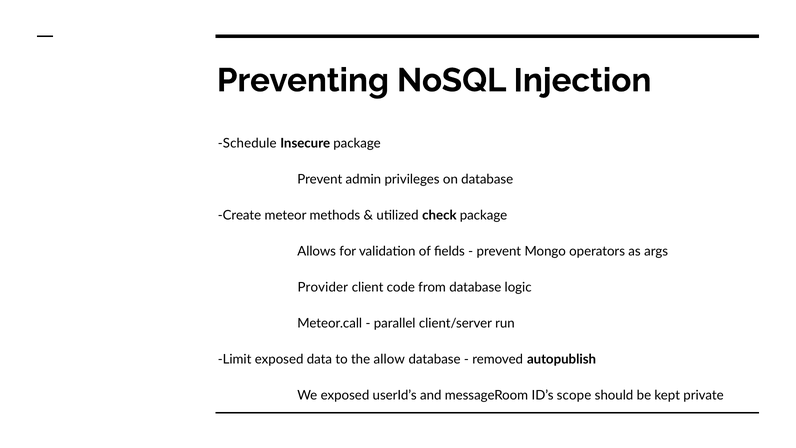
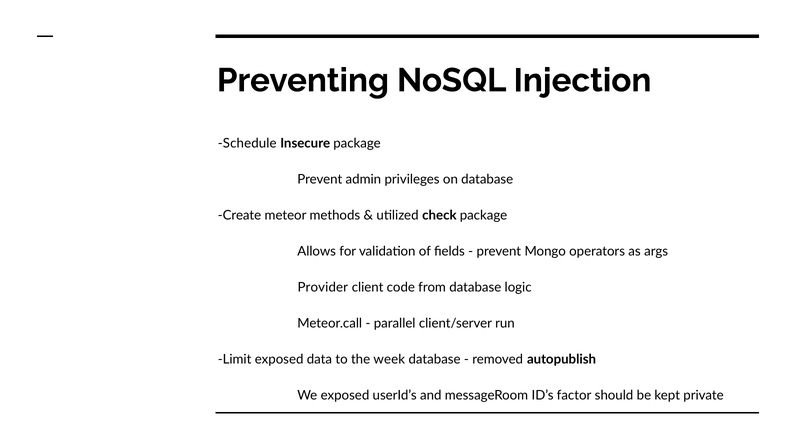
allow: allow -> week
scope: scope -> factor
